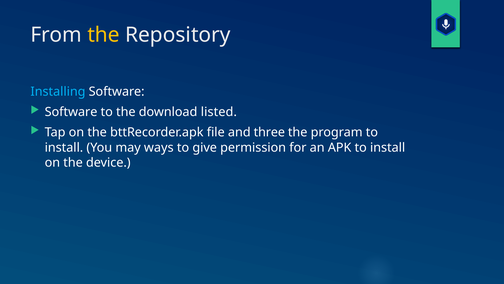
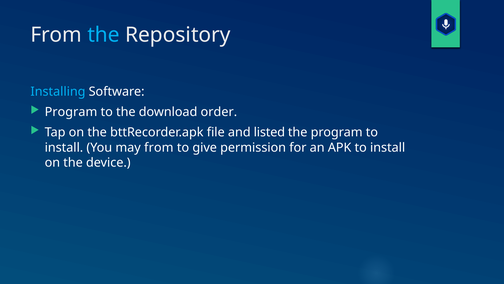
the at (104, 35) colour: yellow -> light blue
Software at (71, 112): Software -> Program
listed: listed -> order
three: three -> listed
may ways: ways -> from
